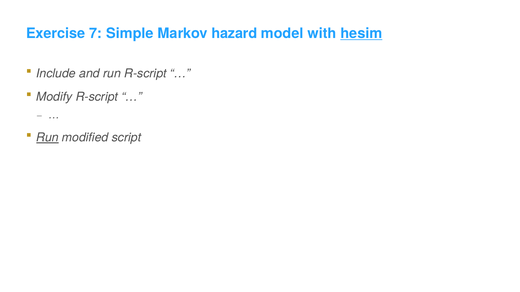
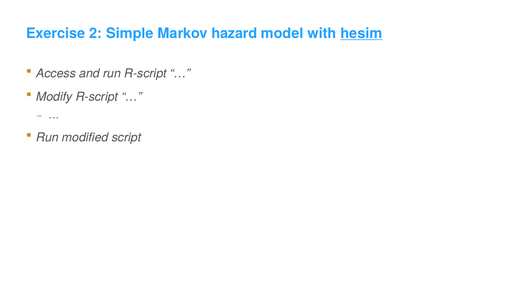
7: 7 -> 2
Include: Include -> Access
Run at (47, 138) underline: present -> none
